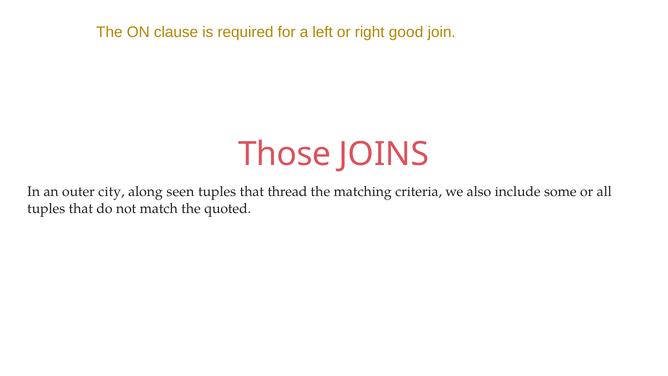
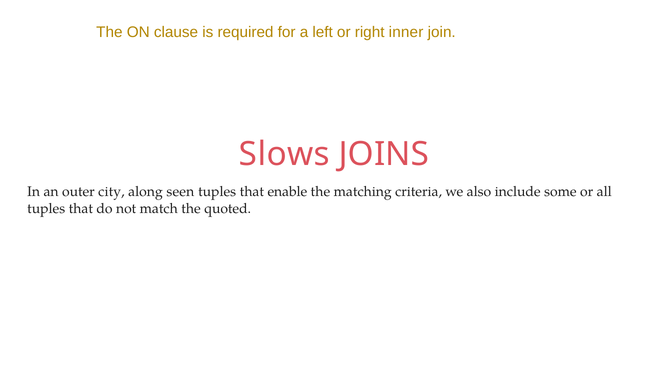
good: good -> inner
Those: Those -> Slows
thread: thread -> enable
